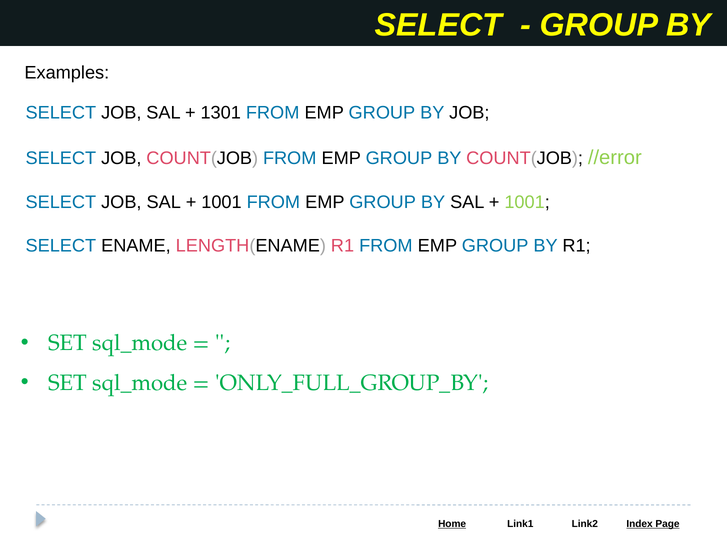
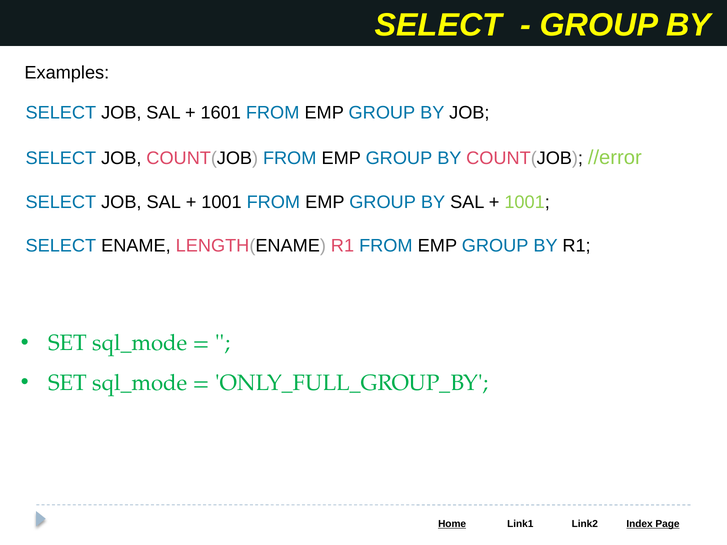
1301: 1301 -> 1601
